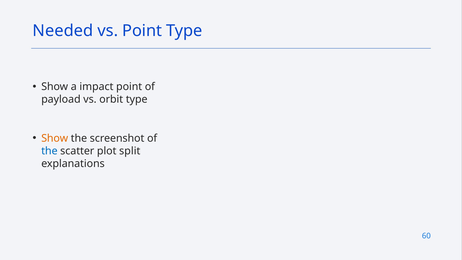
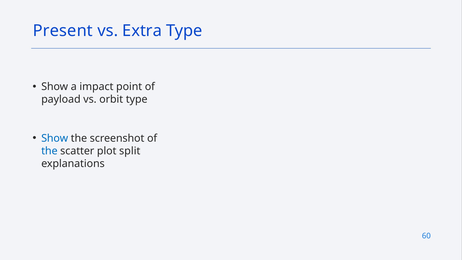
Needed: Needed -> Present
vs Point: Point -> Extra
Show at (55, 138) colour: orange -> blue
